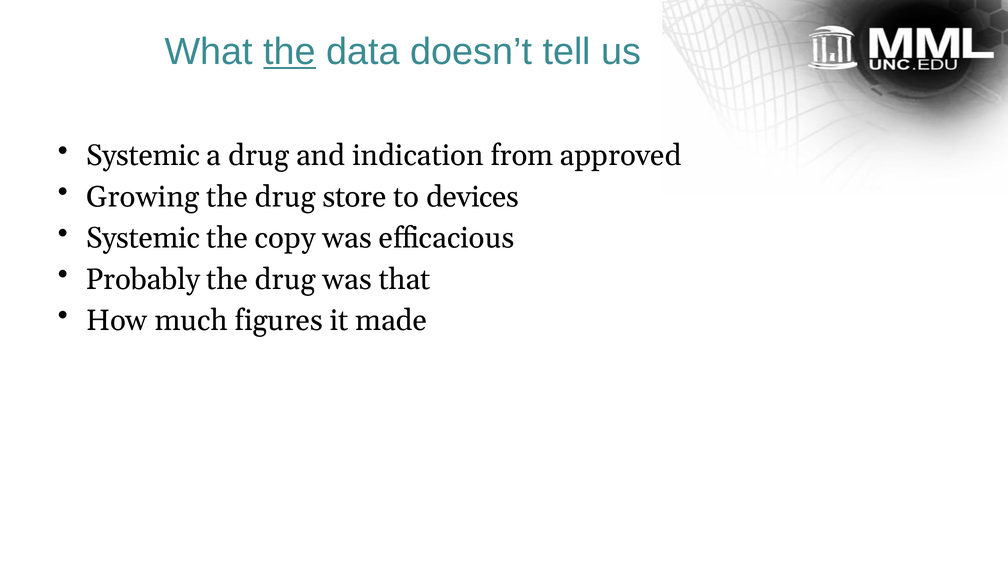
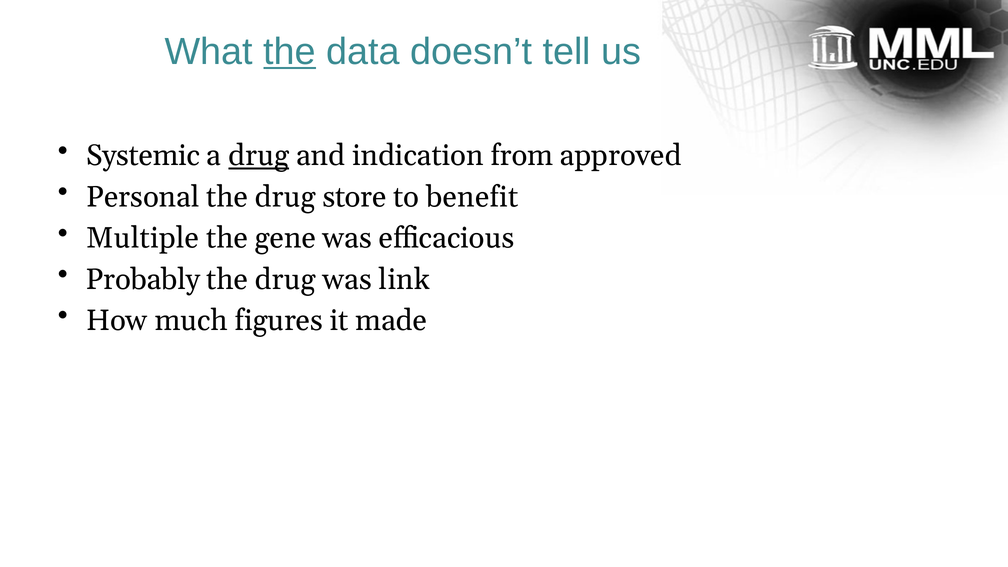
drug at (259, 156) underline: none -> present
Growing: Growing -> Personal
devices: devices -> benefit
Systemic at (143, 238): Systemic -> Multiple
copy: copy -> gene
that: that -> link
